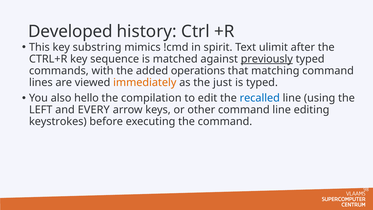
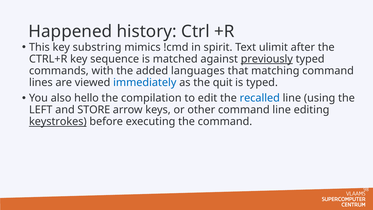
Developed: Developed -> Happened
operations: operations -> languages
immediately colour: orange -> blue
just: just -> quit
EVERY: EVERY -> STORE
keystrokes underline: none -> present
